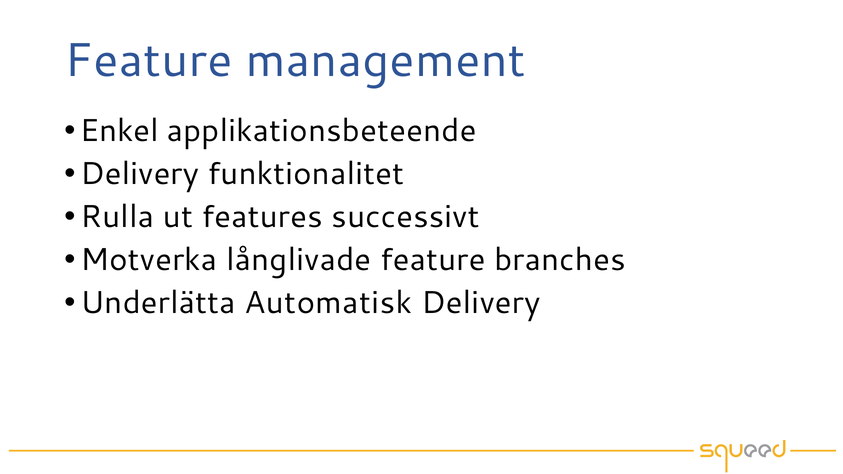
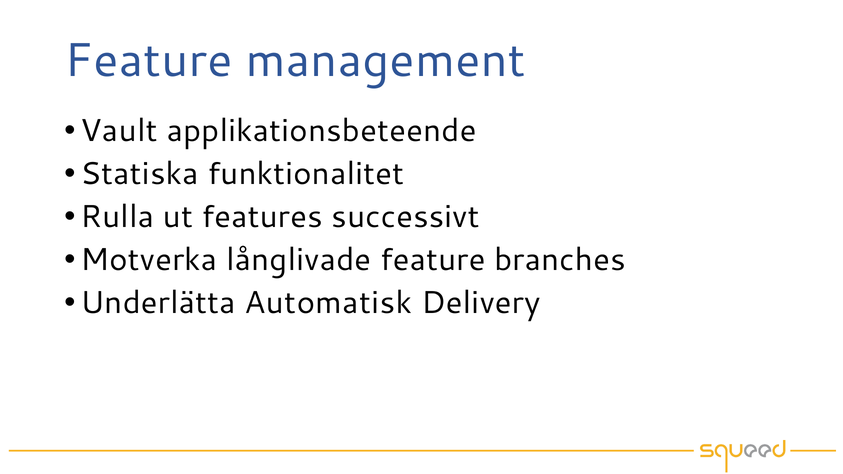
Enkel: Enkel -> Vault
Delivery at (140, 174): Delivery -> Statiska
